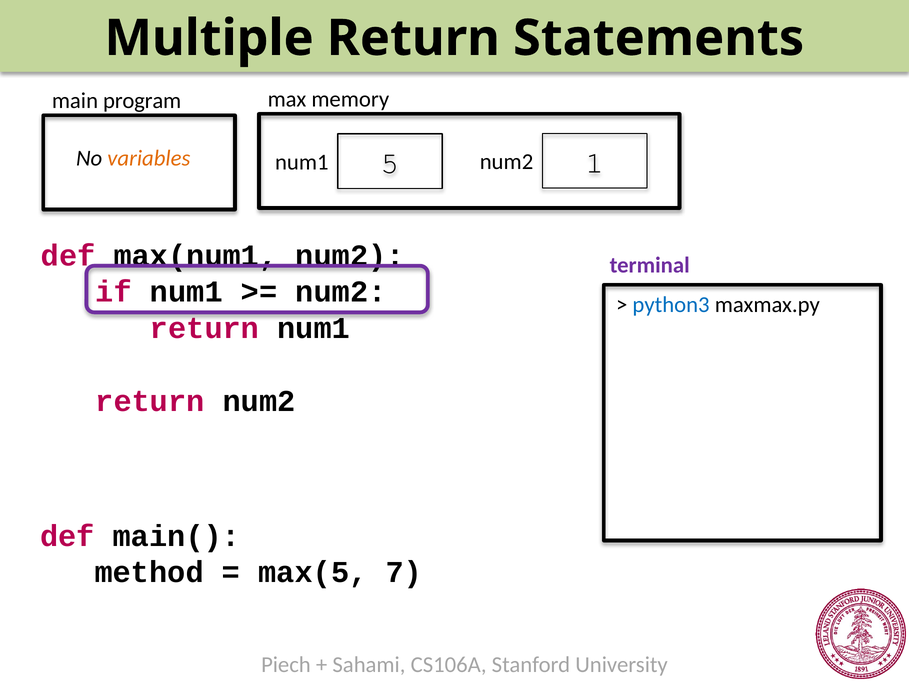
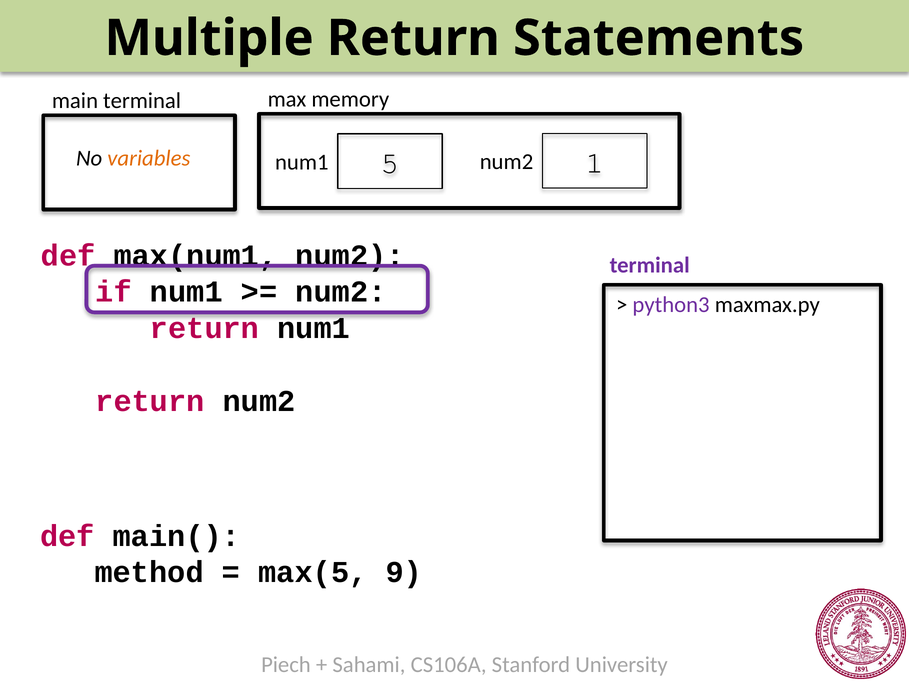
main program: program -> terminal
python3 colour: blue -> purple
7: 7 -> 9
